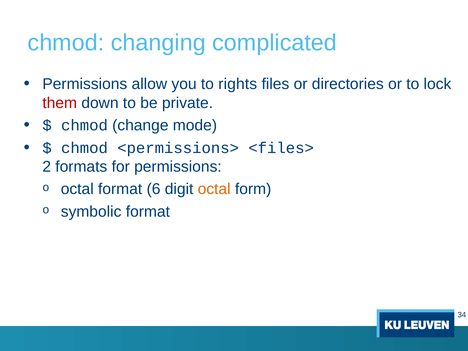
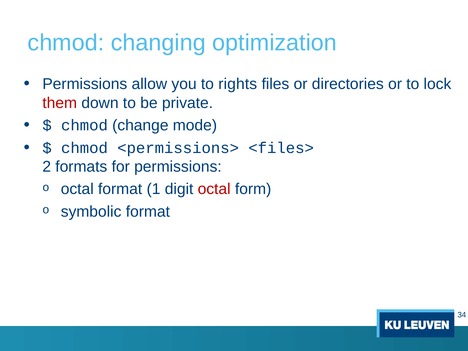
complicated: complicated -> optimization
6: 6 -> 1
octal at (214, 189) colour: orange -> red
